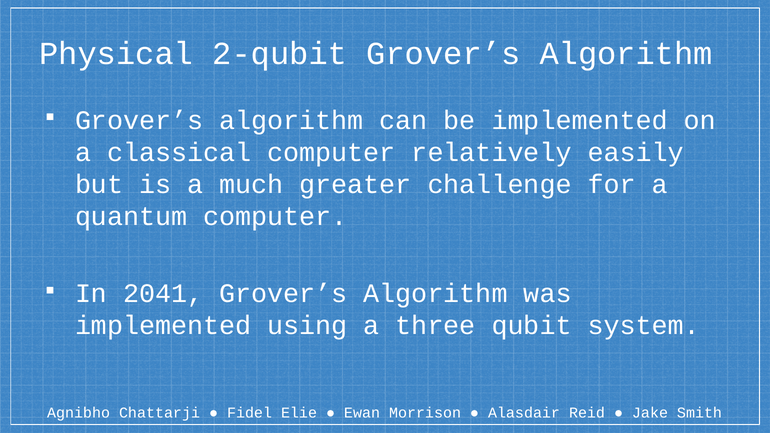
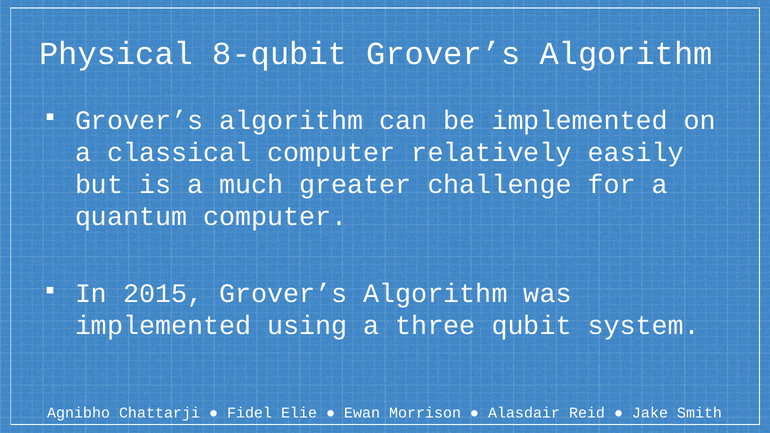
2-qubit: 2-qubit -> 8-qubit
2041: 2041 -> 2015
